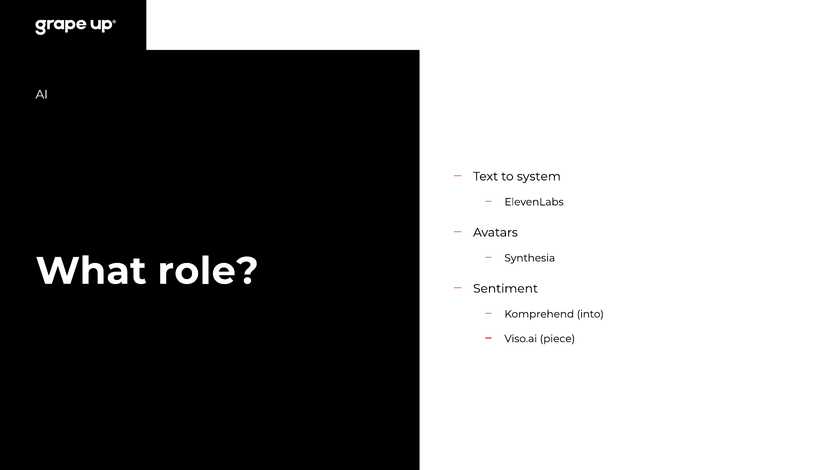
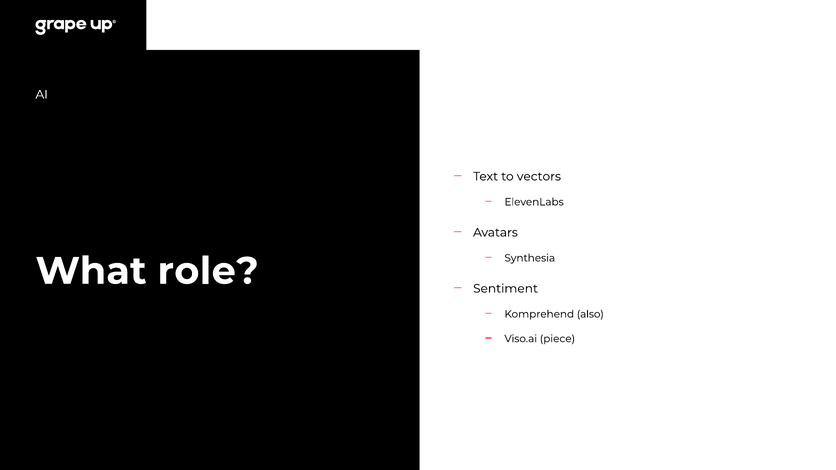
system: system -> vectors
into: into -> also
